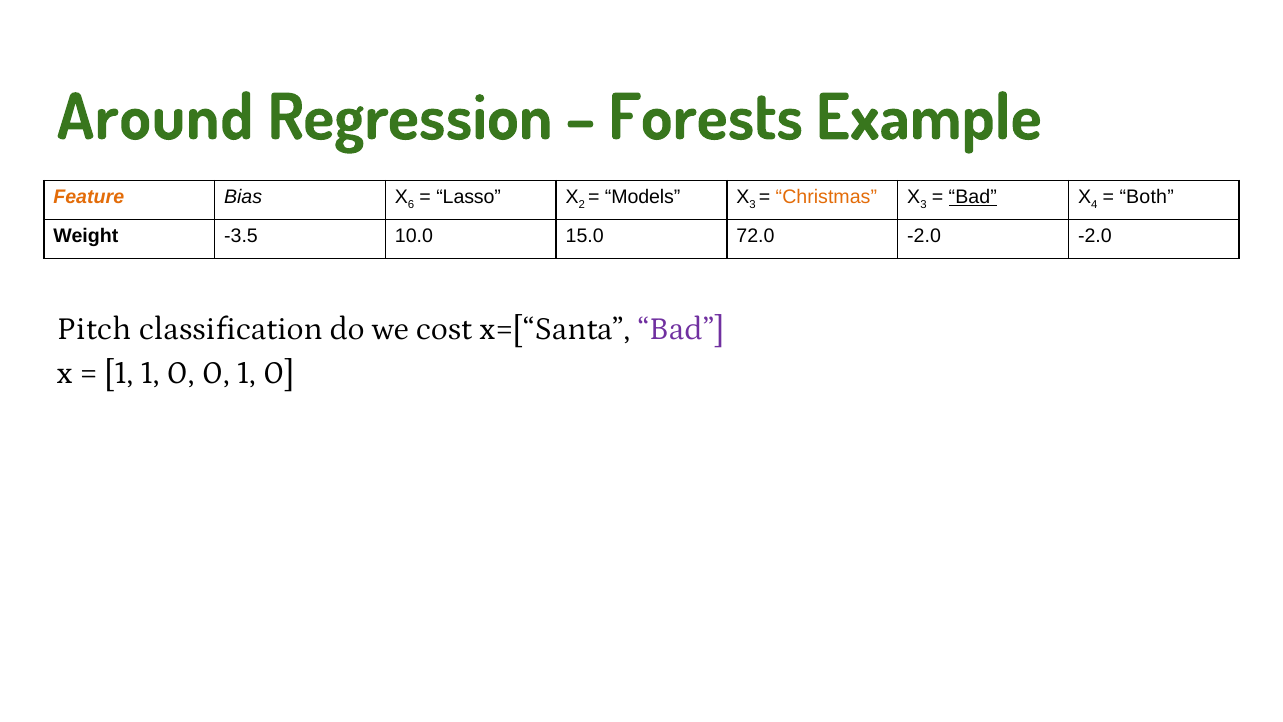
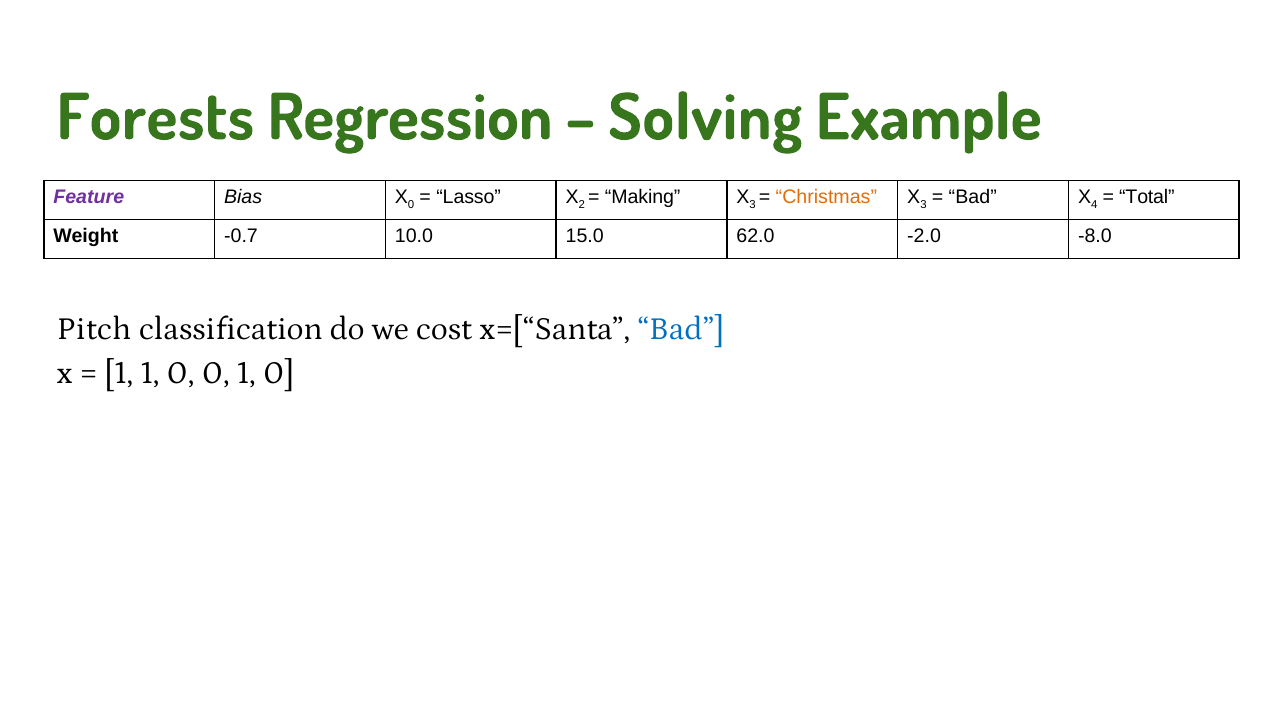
Around: Around -> Forests
Forests: Forests -> Solving
Feature colour: orange -> purple
X 6: 6 -> 0
Models: Models -> Making
Bad at (973, 197) underline: present -> none
Both: Both -> Total
-3.5: -3.5 -> -0.7
72.0: 72.0 -> 62.0
-2.0 -2.0: -2.0 -> -8.0
Bad at (680, 329) colour: purple -> blue
